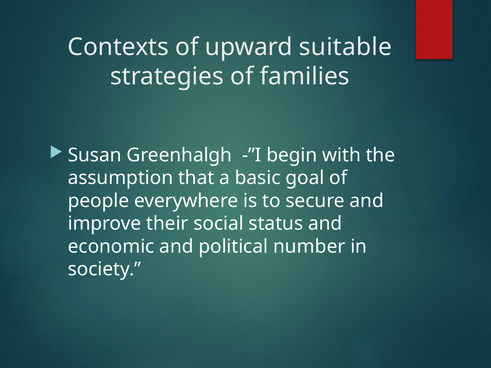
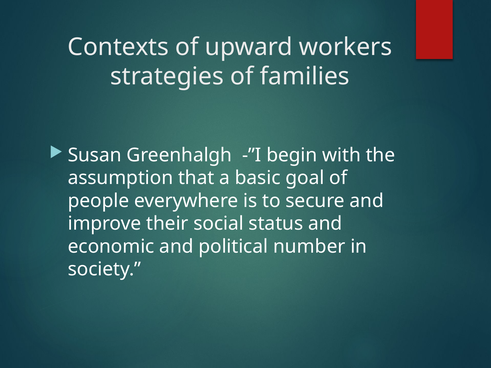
suitable: suitable -> workers
